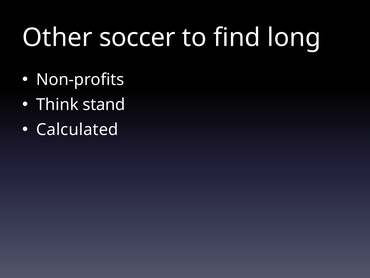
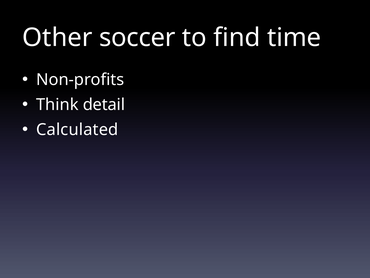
long: long -> time
stand: stand -> detail
